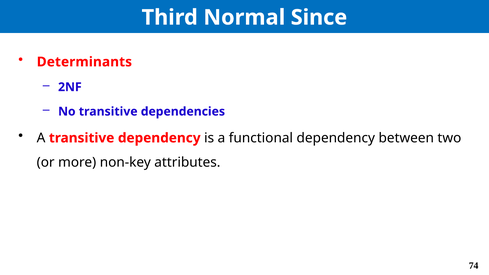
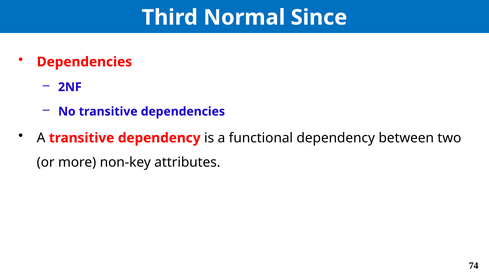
Determinants at (84, 62): Determinants -> Dependencies
